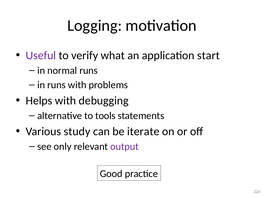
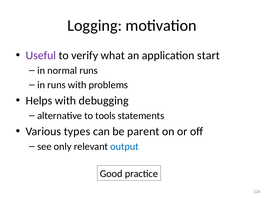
study: study -> types
iterate: iterate -> parent
output colour: purple -> blue
